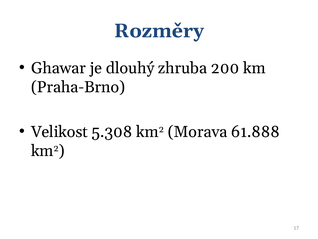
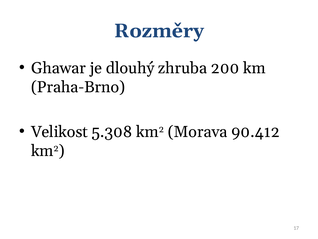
61.888: 61.888 -> 90.412
